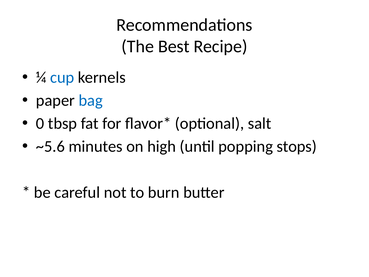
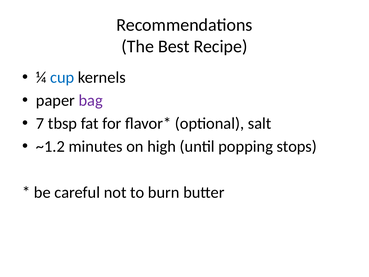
bag colour: blue -> purple
0: 0 -> 7
~5.6: ~5.6 -> ~1.2
